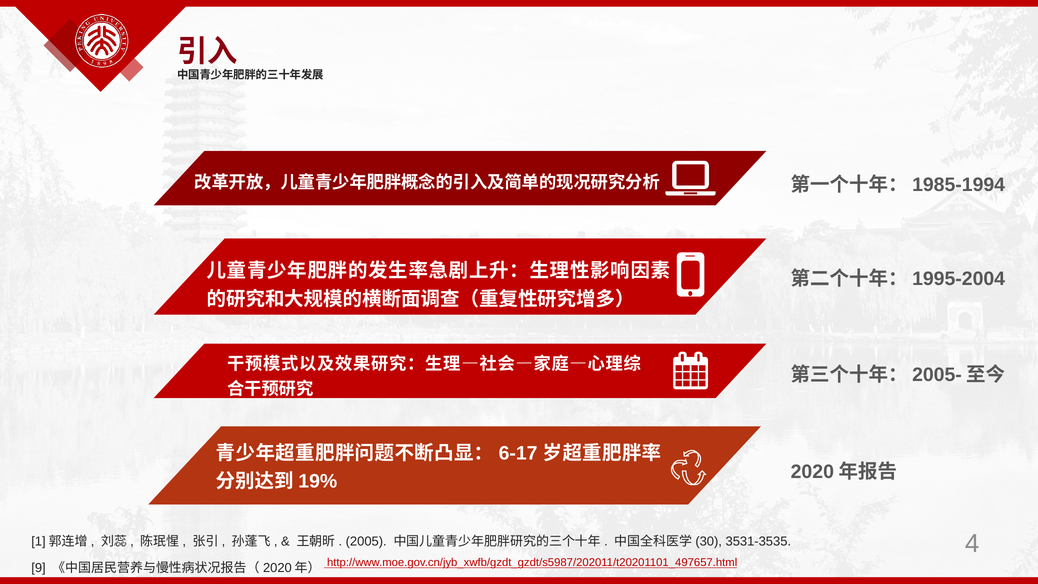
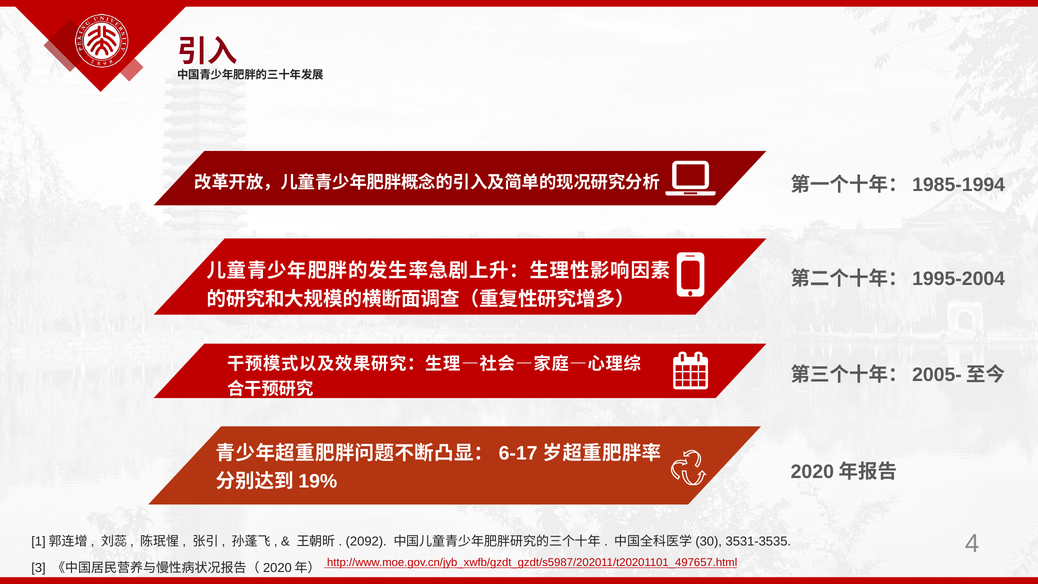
2005: 2005 -> 2092
9: 9 -> 3
